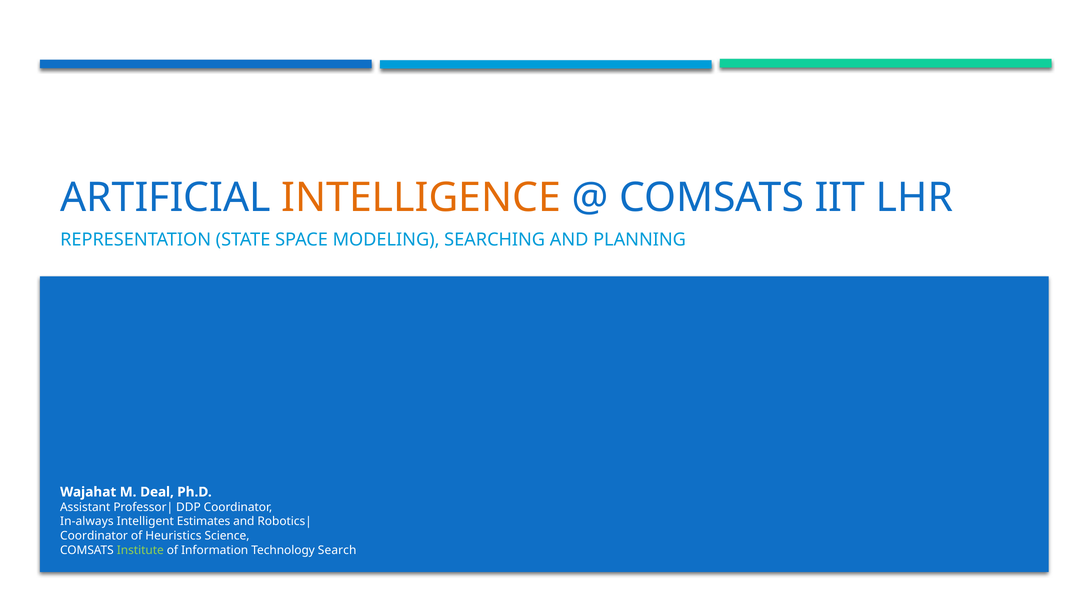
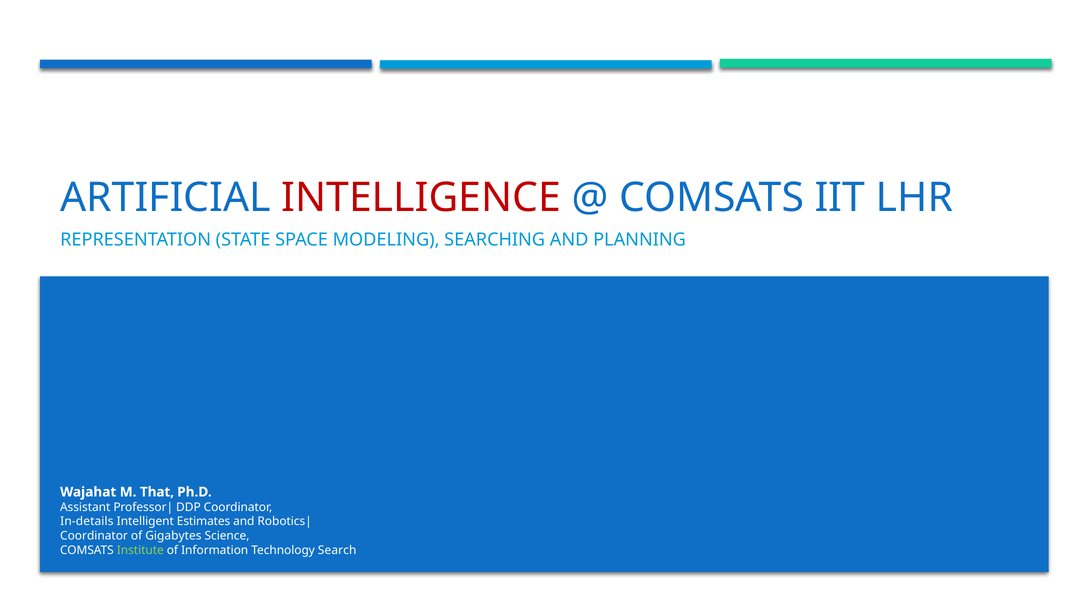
INTELLIGENCE colour: orange -> red
Deal: Deal -> That
In-always: In-always -> In-details
Heuristics: Heuristics -> Gigabytes
